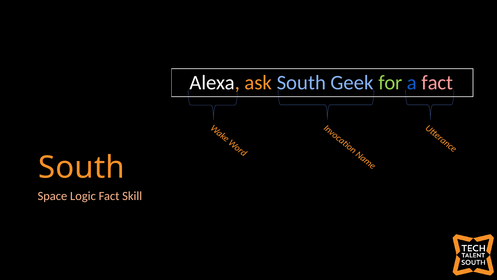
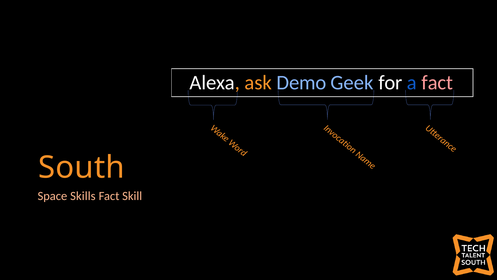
ask South: South -> Demo
for colour: light green -> white
Logic: Logic -> Skills
